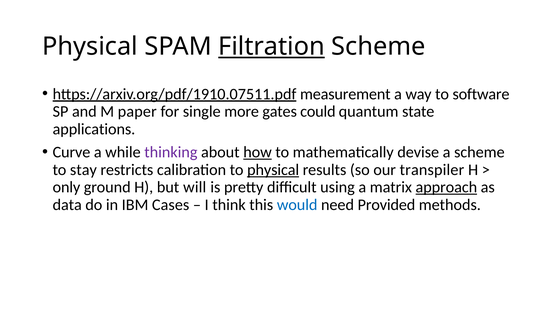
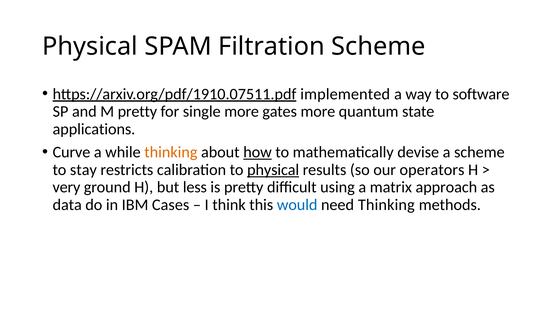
Filtration underline: present -> none
measurement: measurement -> implemented
M paper: paper -> pretty
gates could: could -> more
thinking at (171, 152) colour: purple -> orange
transpiler: transpiler -> operators
only: only -> very
will: will -> less
approach underline: present -> none
need Provided: Provided -> Thinking
